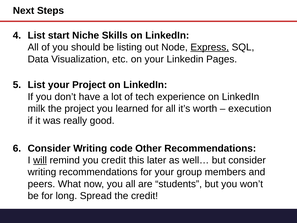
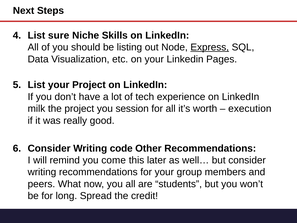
start: start -> sure
learned: learned -> session
will underline: present -> none
you credit: credit -> come
